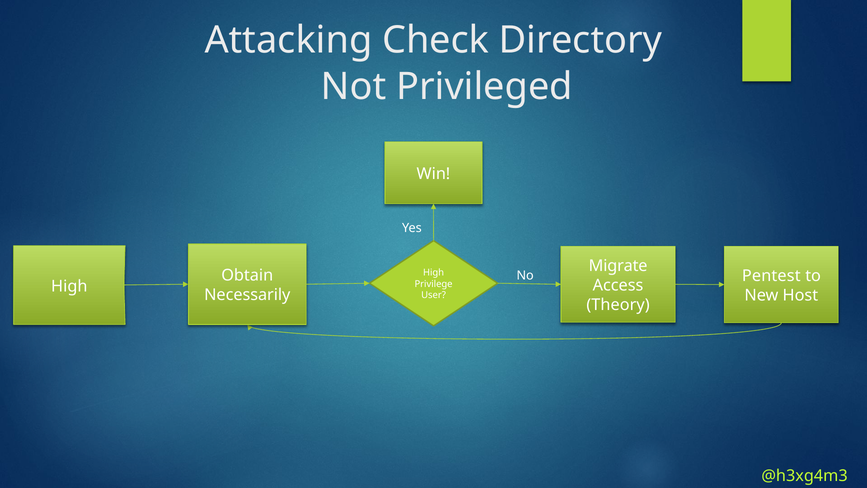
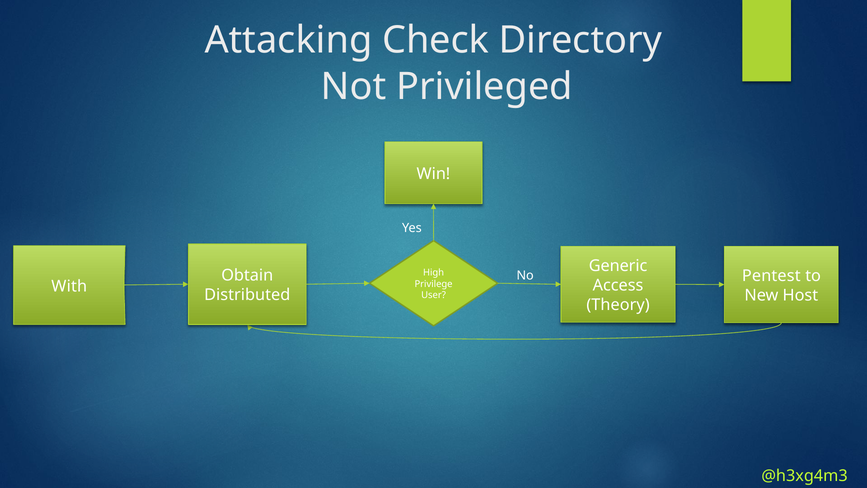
Migrate: Migrate -> Generic
High at (69, 286): High -> With
Necessarily: Necessarily -> Distributed
